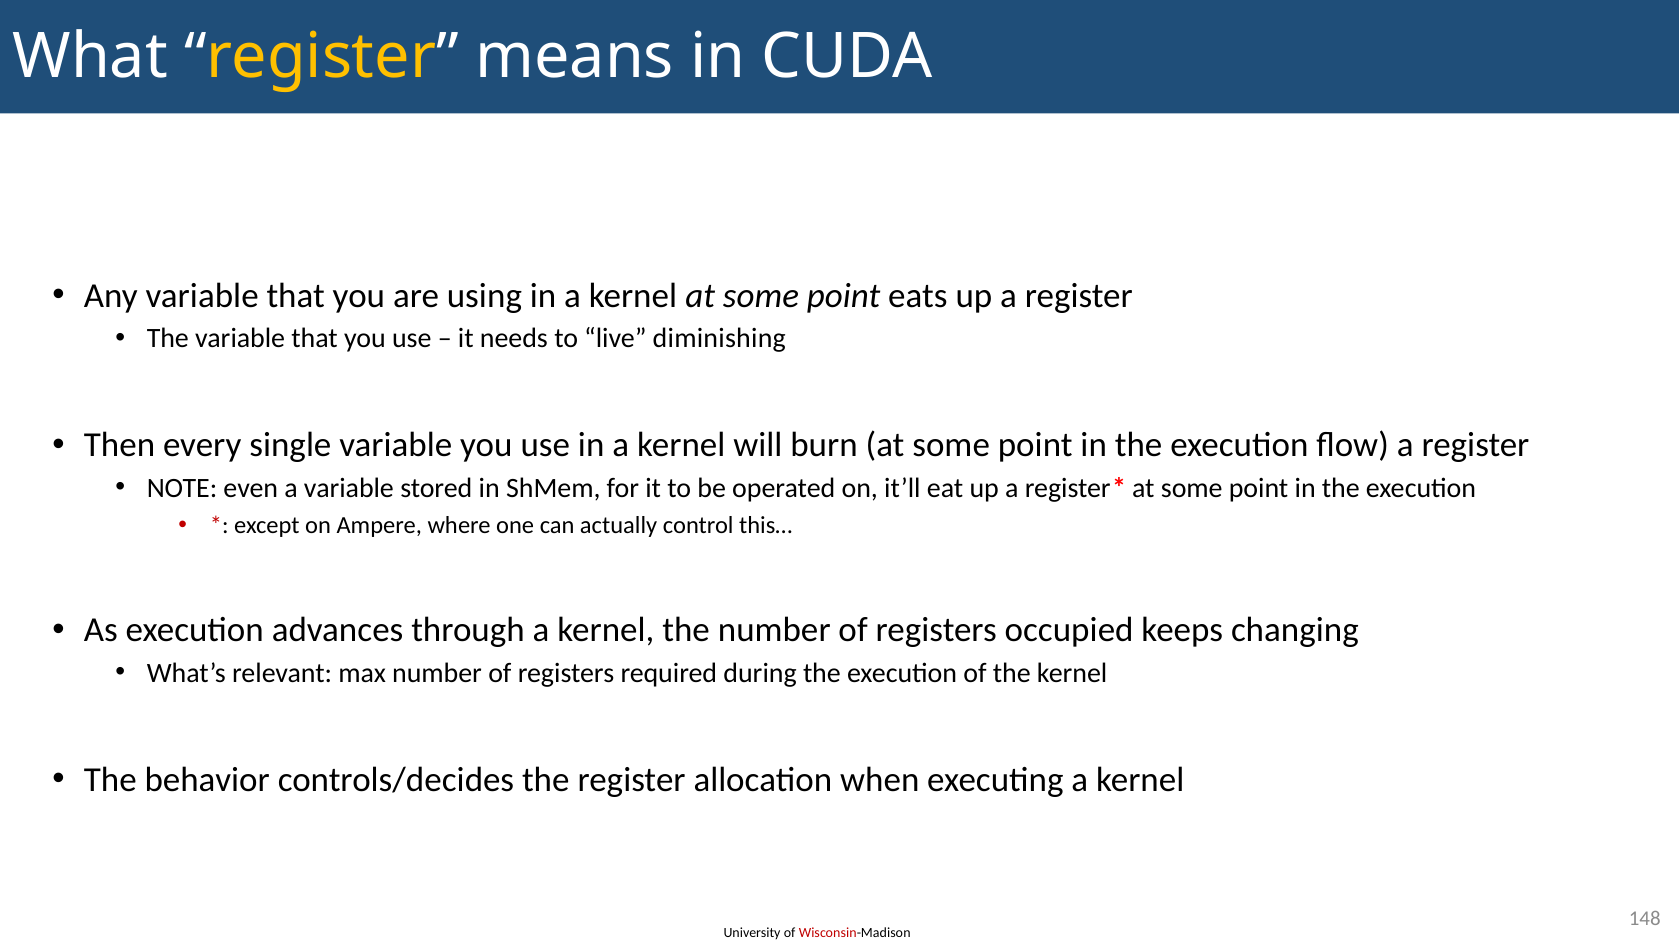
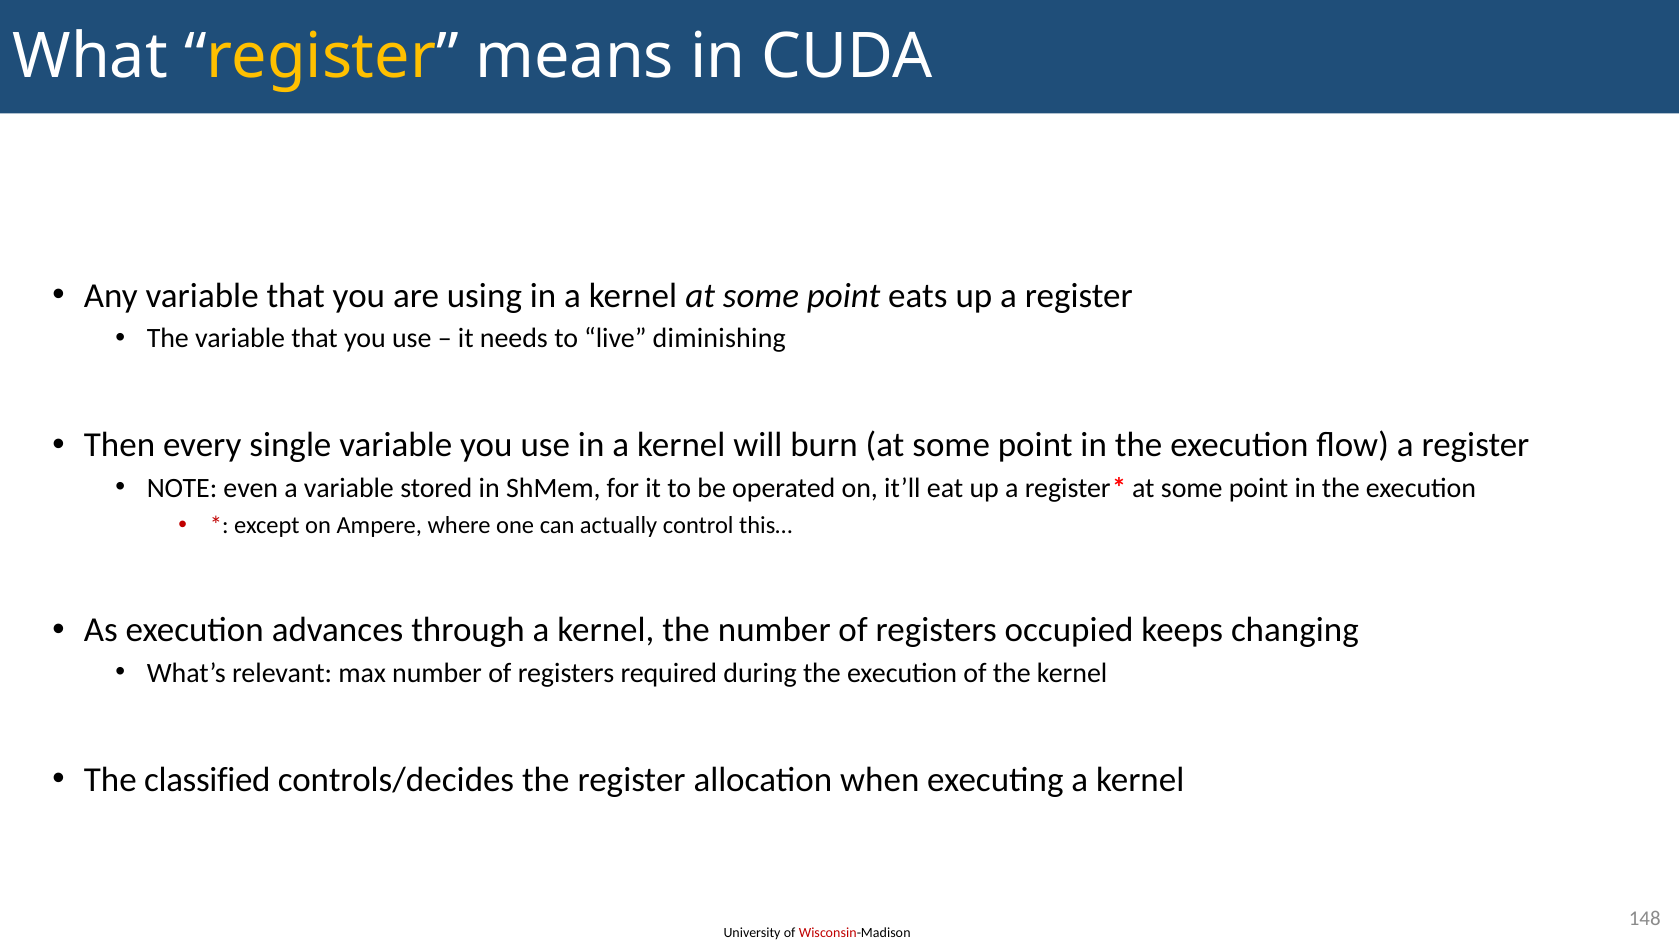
behavior: behavior -> classified
